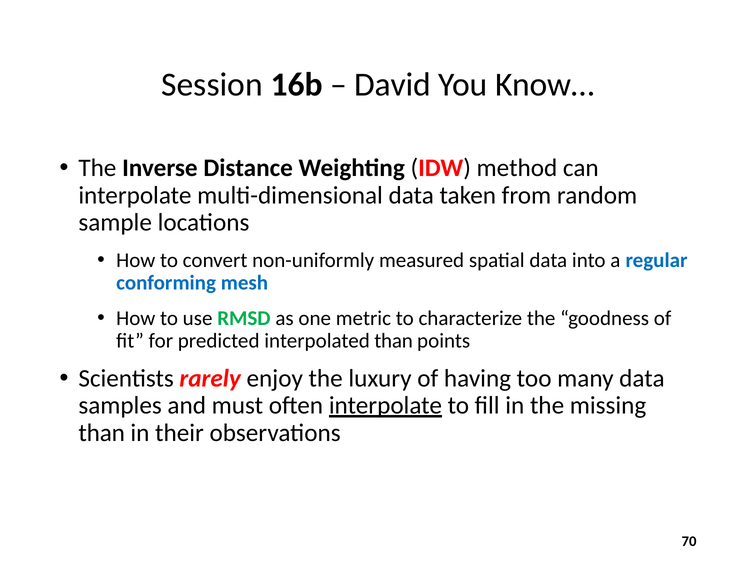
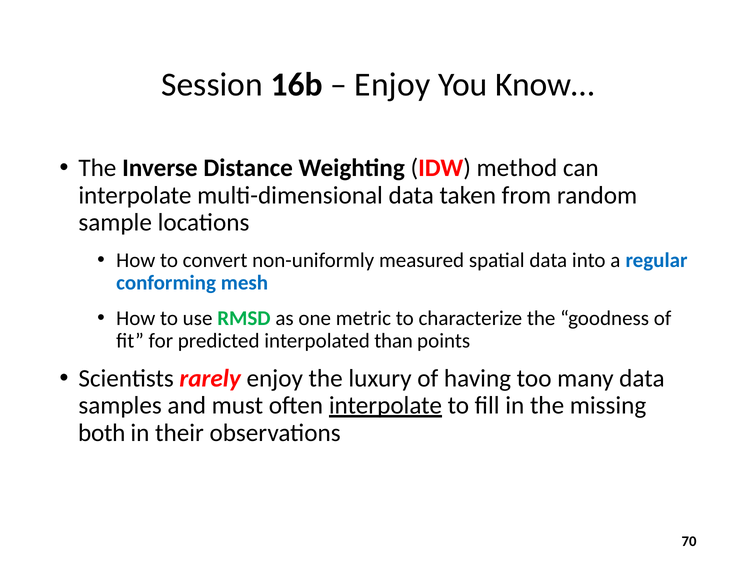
David at (393, 85): David -> Enjoy
than at (102, 433): than -> both
